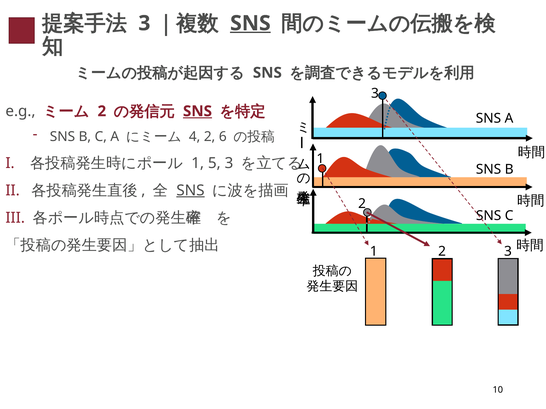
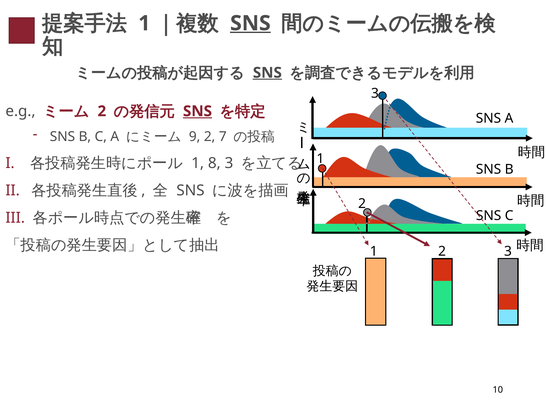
3 at (144, 23): 3 -> 1
SNS at (267, 73) underline: none -> present
4: 4 -> 9
6: 6 -> 7
5: 5 -> 8
SNS at (190, 191) underline: present -> none
